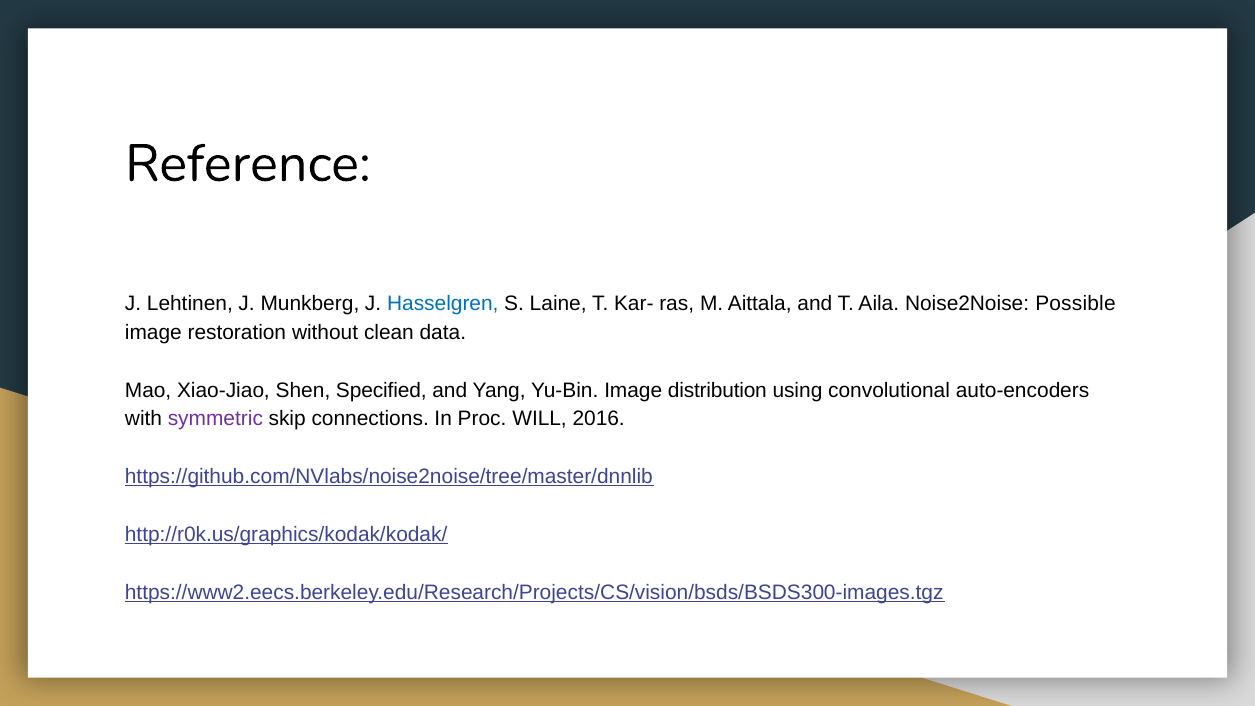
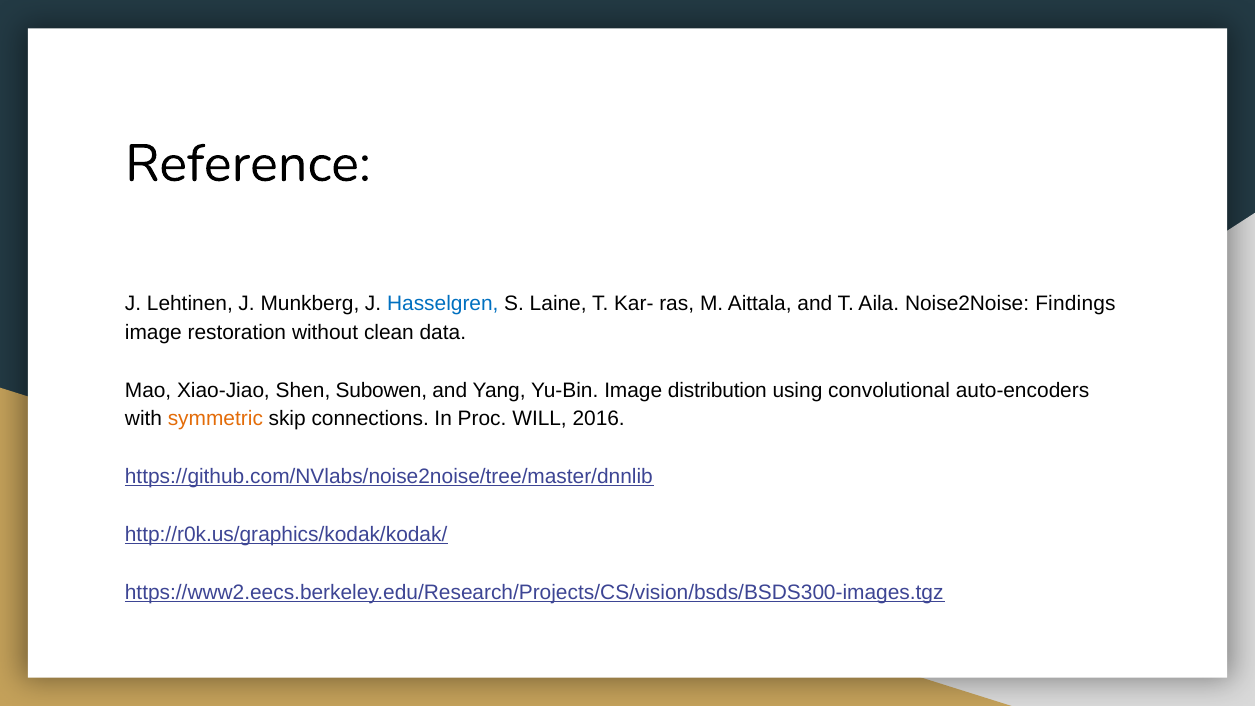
Possible: Possible -> Findings
Specified: Specified -> Subowen
symmetric colour: purple -> orange
